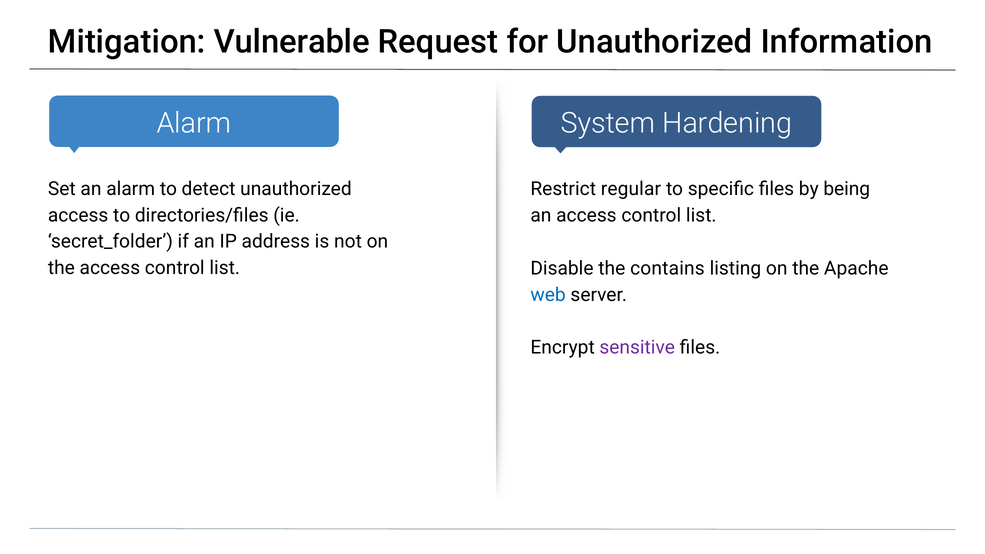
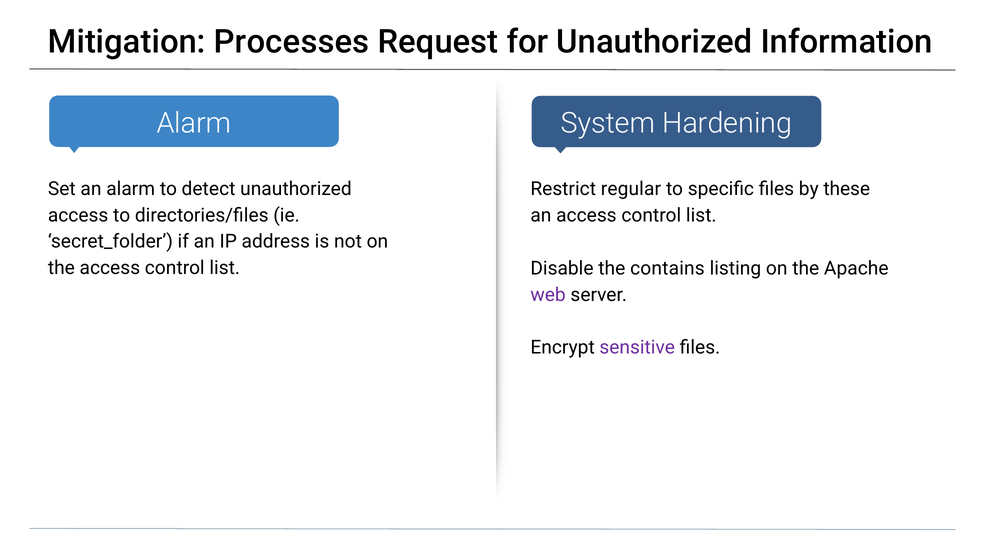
Vulnerable: Vulnerable -> Processes
being: being -> these
web colour: blue -> purple
